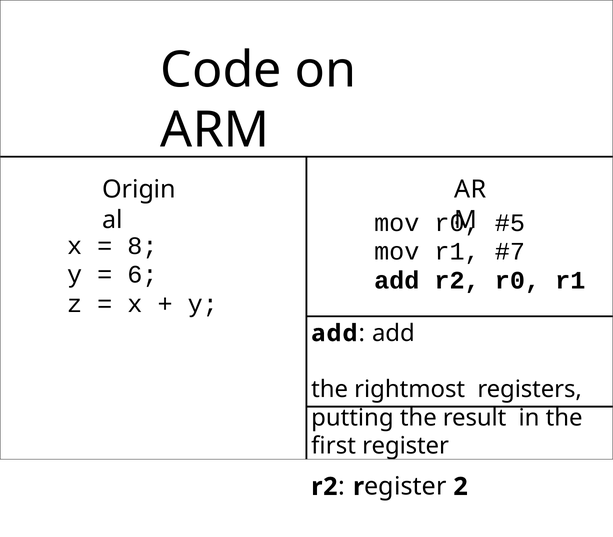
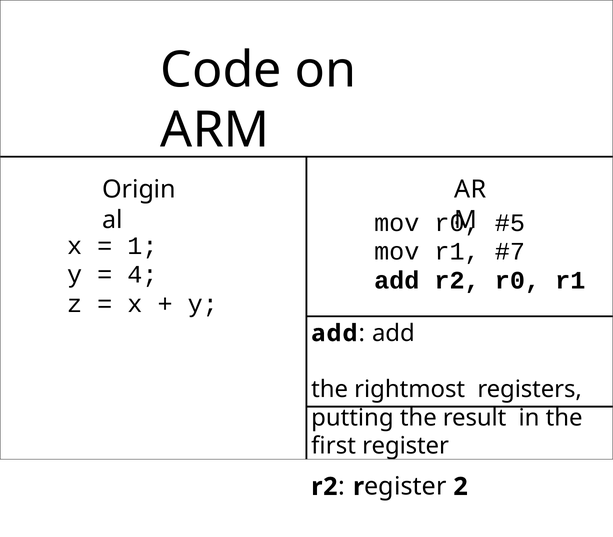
8: 8 -> 1
6: 6 -> 4
